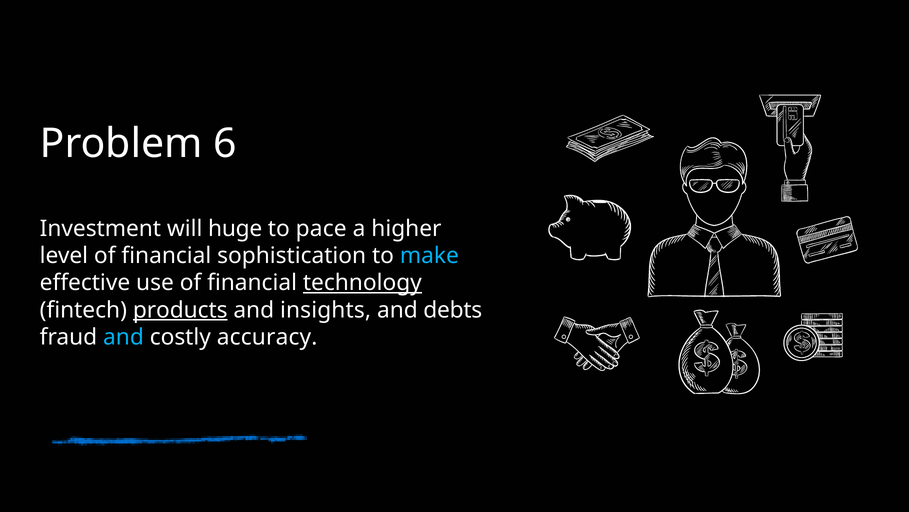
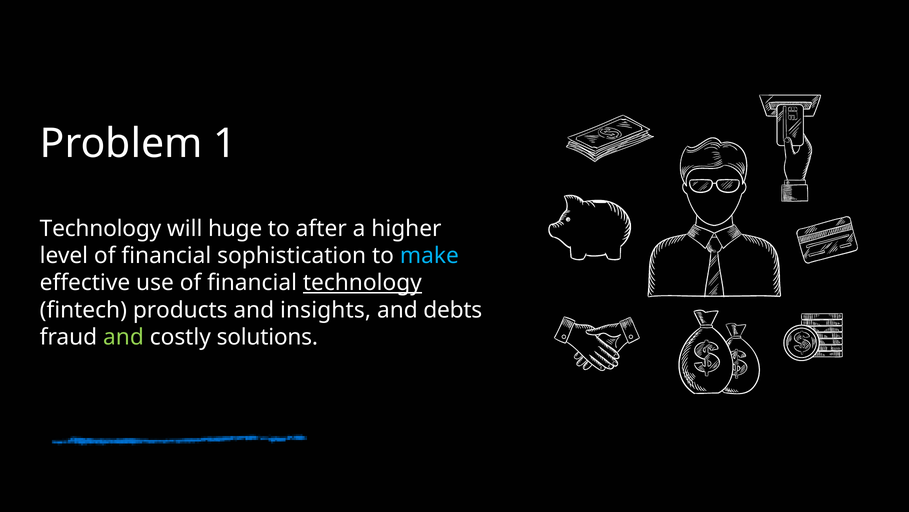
6: 6 -> 1
Investment at (100, 228): Investment -> Technology
pace: pace -> after
products underline: present -> none
and at (124, 337) colour: light blue -> light green
accuracy: accuracy -> solutions
